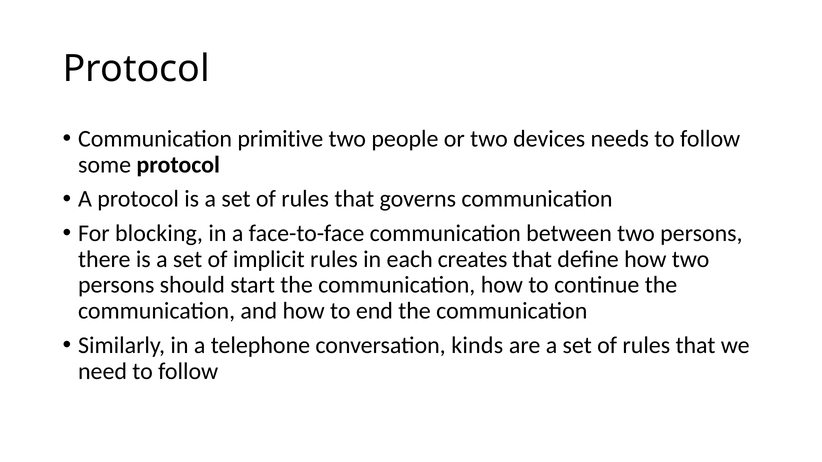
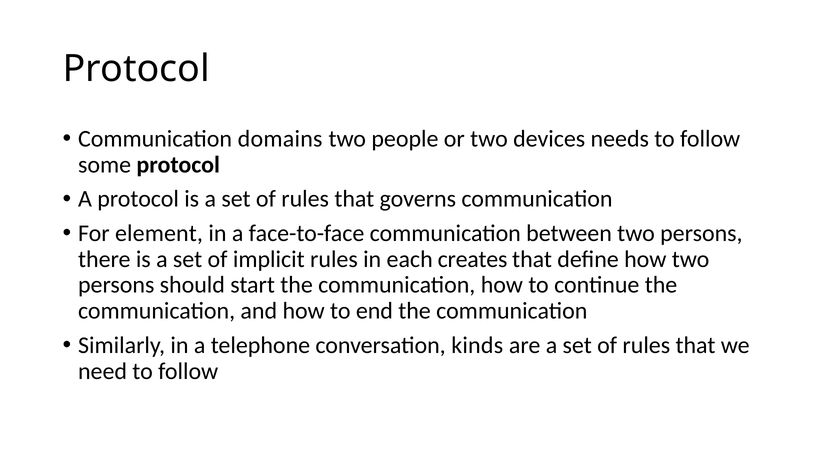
primitive: primitive -> domains
blocking: blocking -> element
